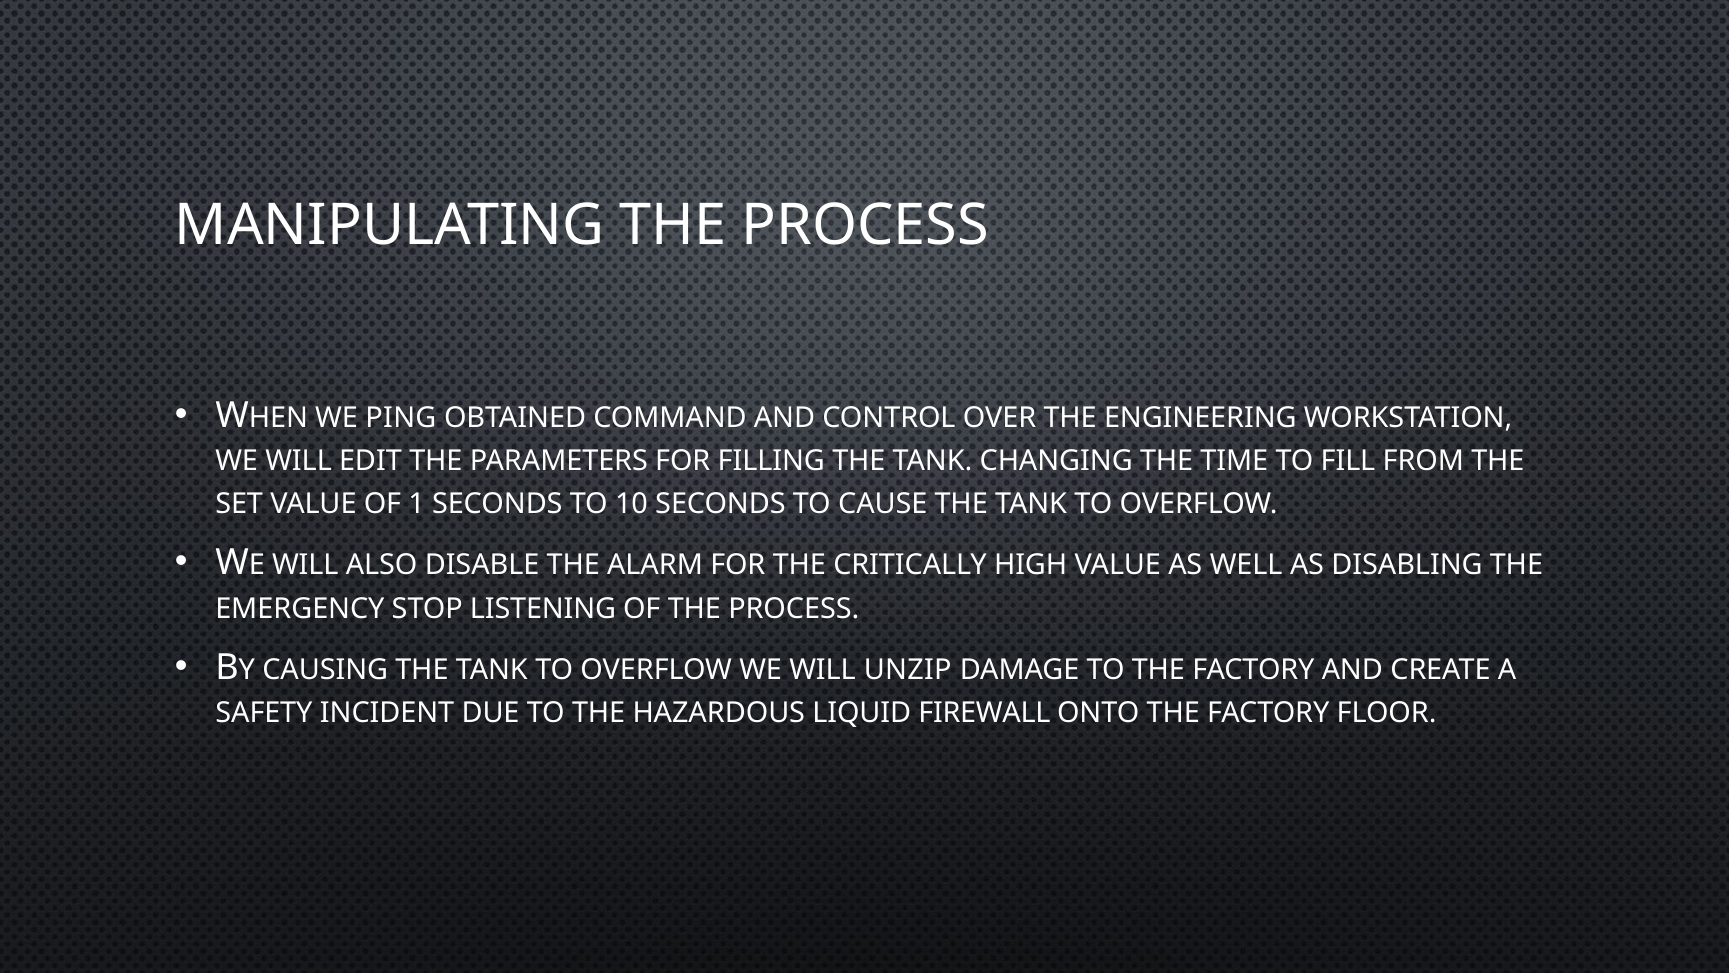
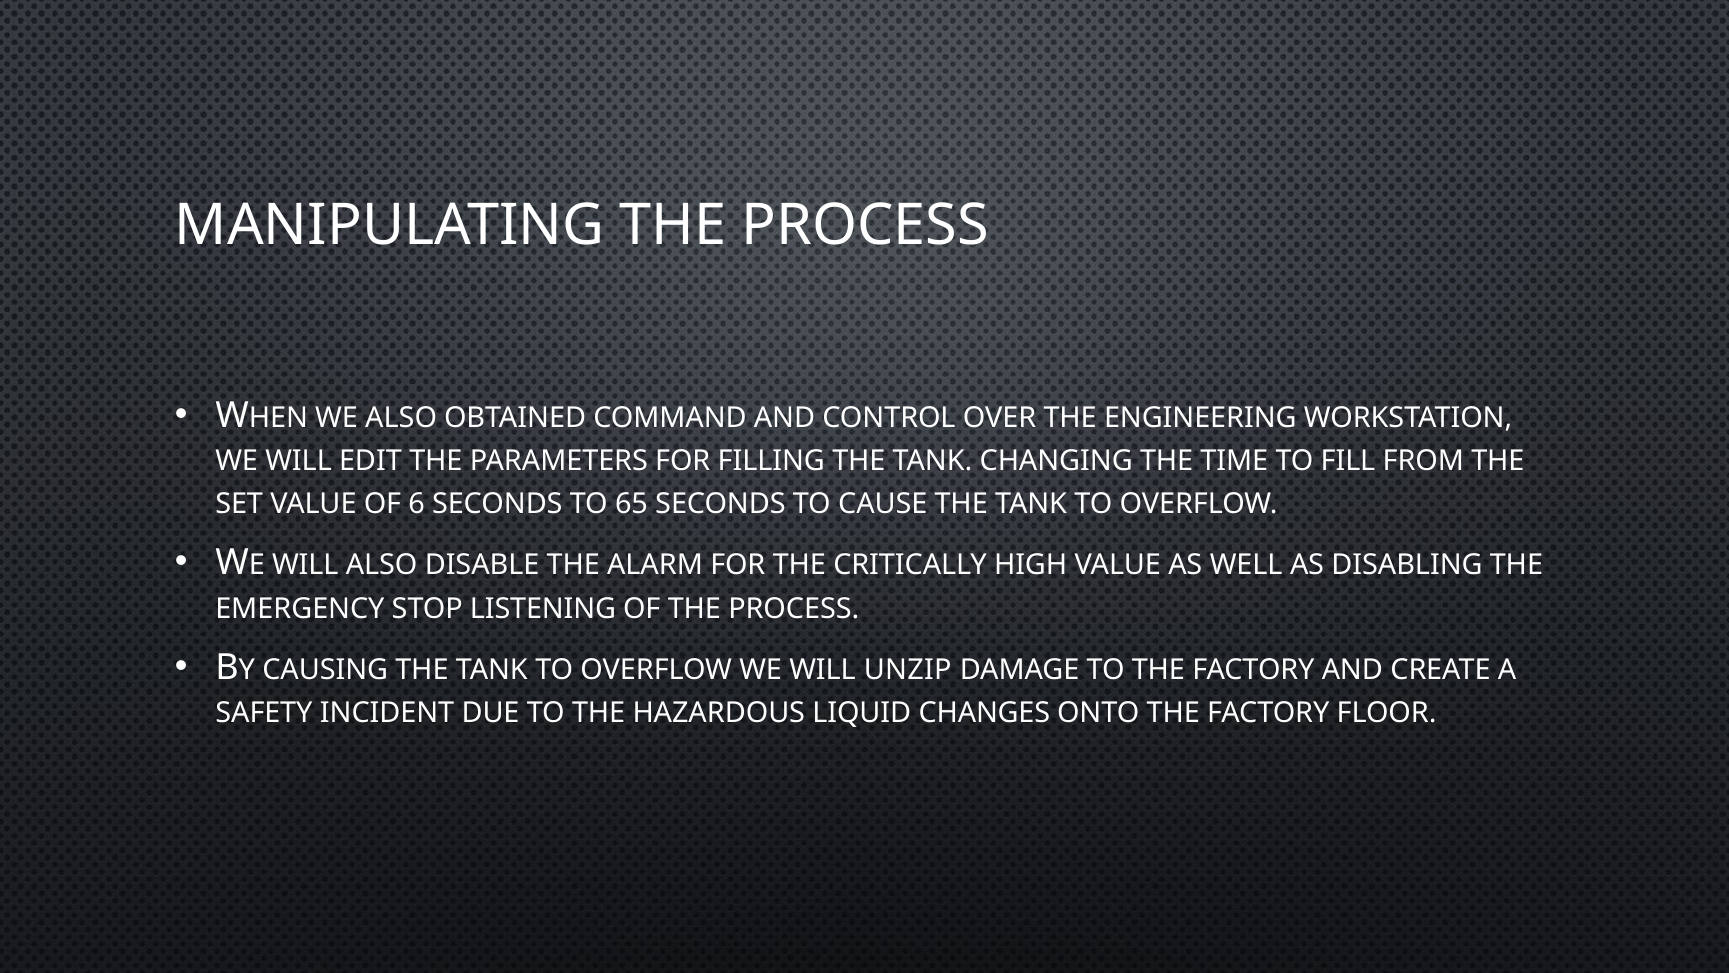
WE PING: PING -> ALSO
1: 1 -> 6
10: 10 -> 65
FIREWALL: FIREWALL -> CHANGES
